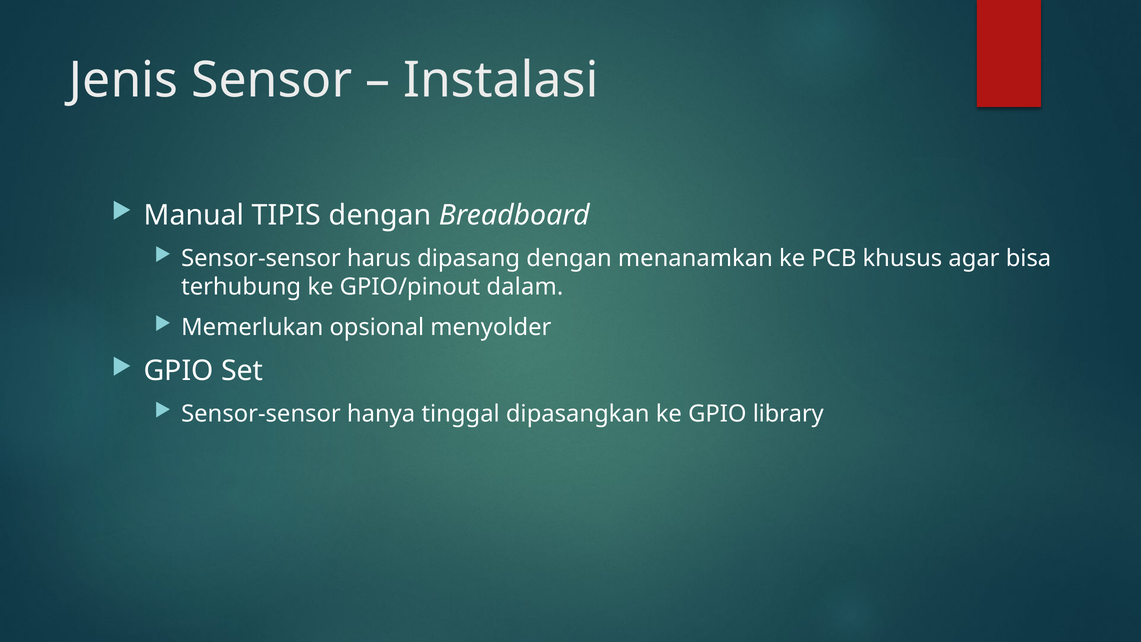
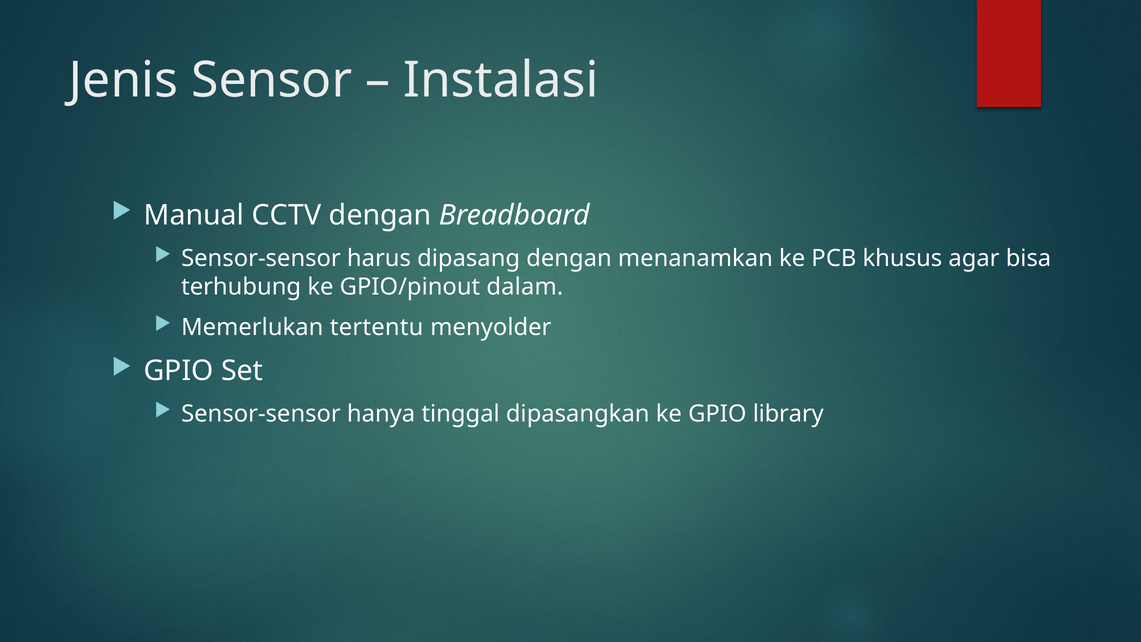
TIPIS: TIPIS -> CCTV
opsional: opsional -> tertentu
